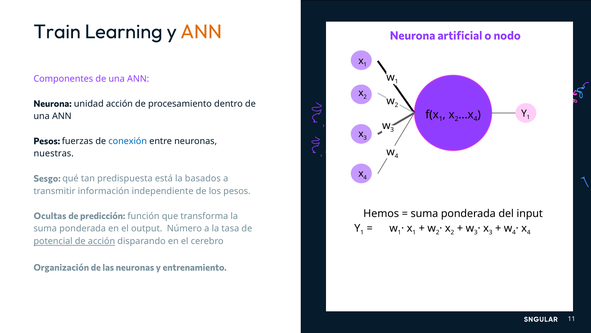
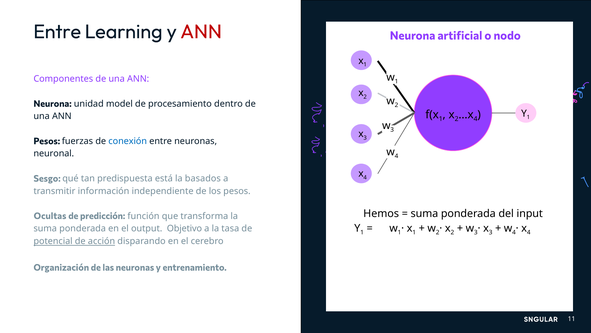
Train at (57, 32): Train -> Entre
ANN at (201, 32) colour: orange -> red
unidad acción: acción -> model
nuestras: nuestras -> neuronal
Número: Número -> Objetivo
